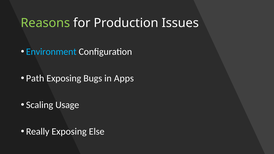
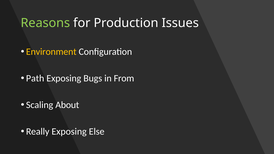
Environment colour: light blue -> yellow
Apps: Apps -> From
Usage: Usage -> About
